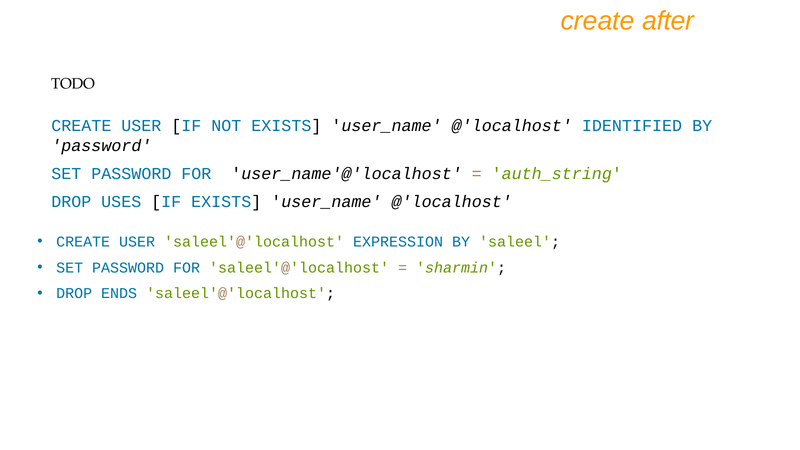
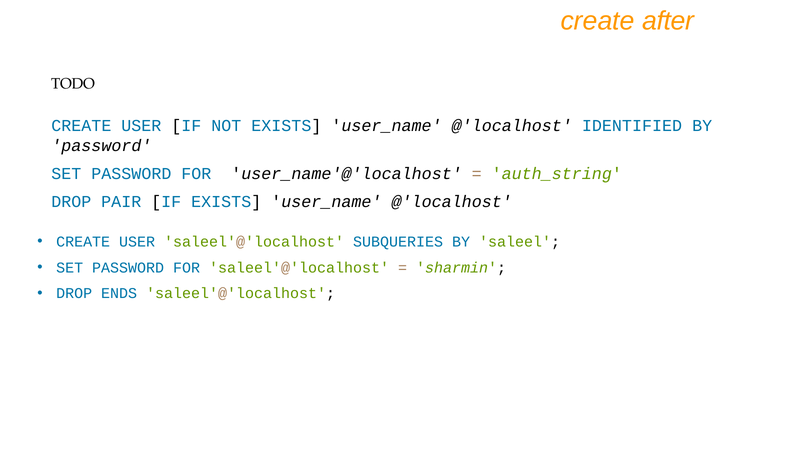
USES: USES -> PAIR
EXPRESSION: EXPRESSION -> SUBQUERIES
